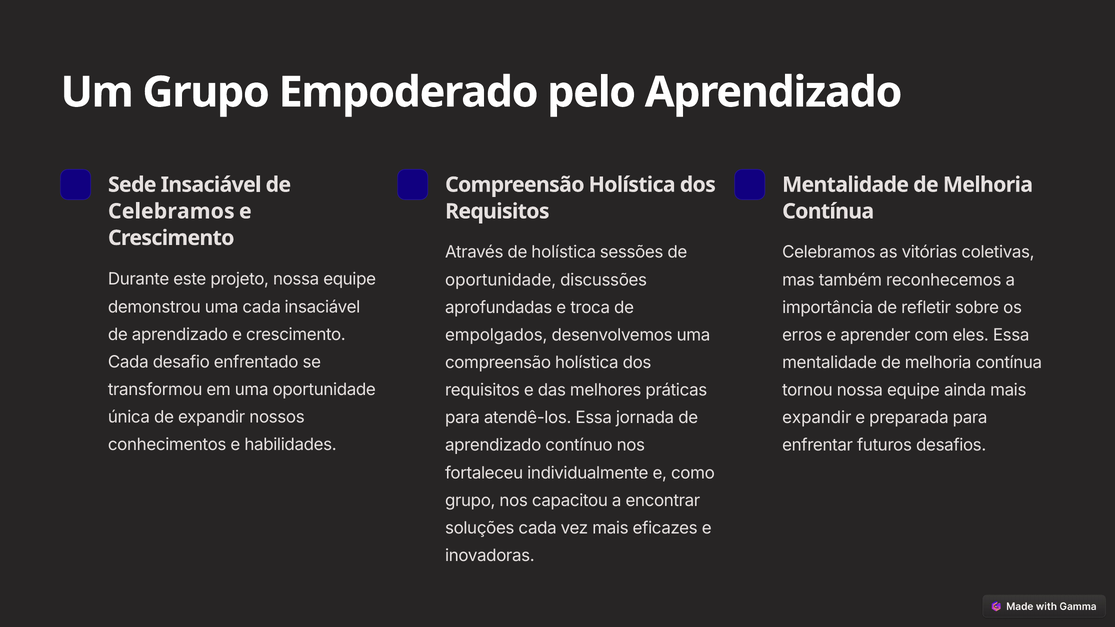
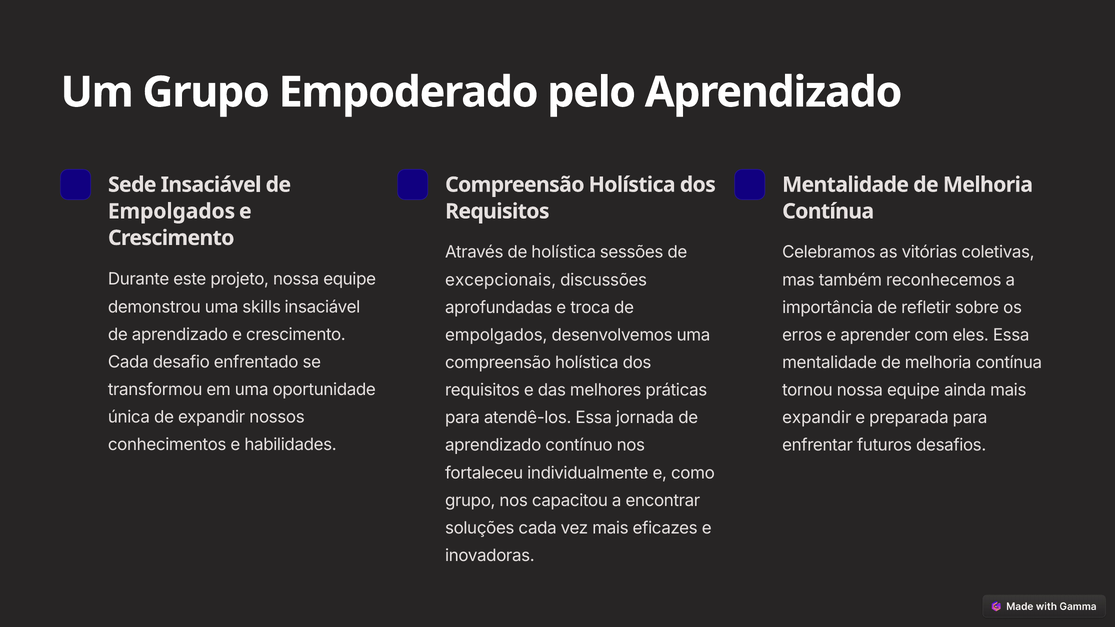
Celebramos at (171, 211): Celebramos -> Empolgados
oportunidade at (501, 280): oportunidade -> excepcionais
uma cada: cada -> skills
